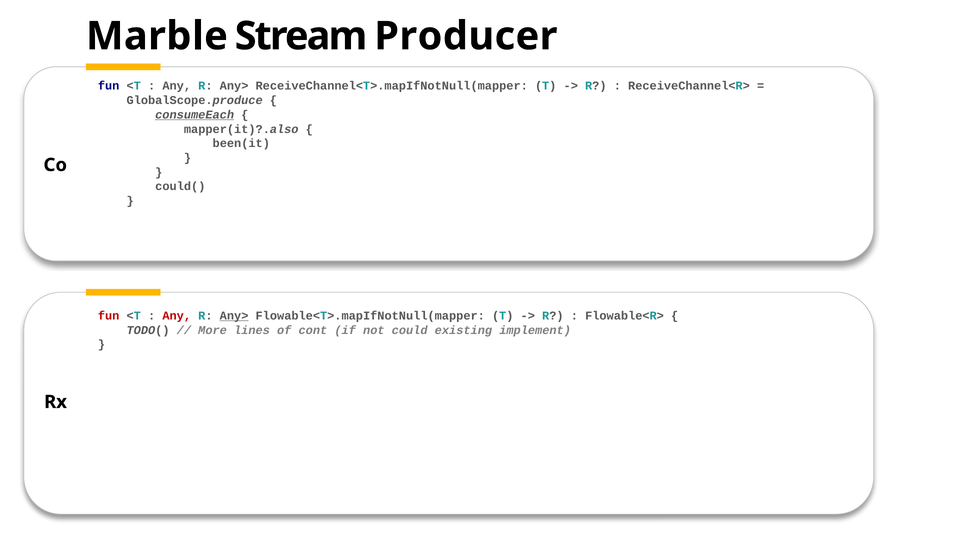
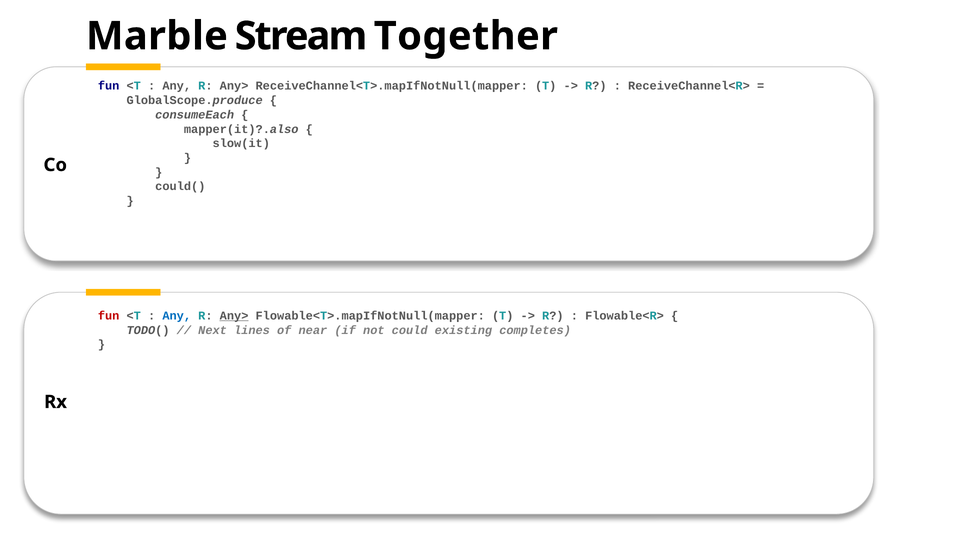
Producer: Producer -> Together
consumeEach underline: present -> none
been(it: been(it -> slow(it
Any at (177, 316) colour: red -> blue
More: More -> Next
cont: cont -> near
implement: implement -> completes
